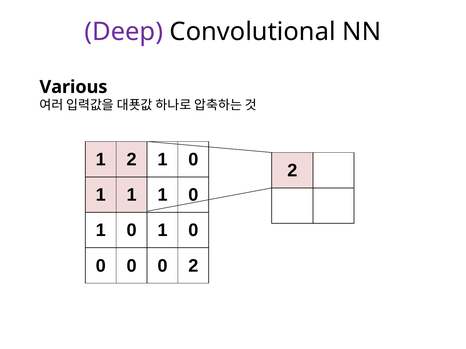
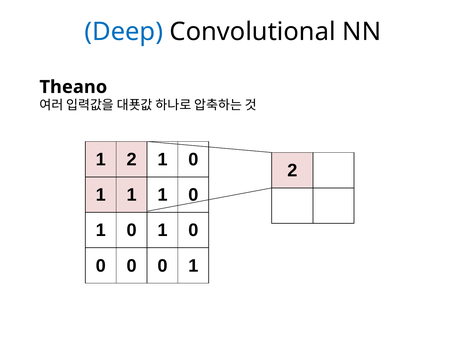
Deep colour: purple -> blue
Various: Various -> Theano
0 0 2: 2 -> 1
